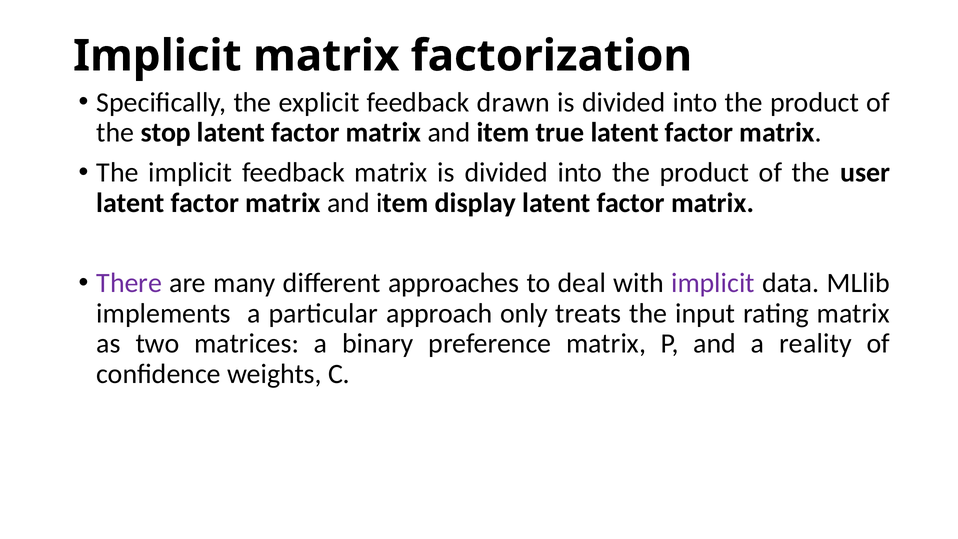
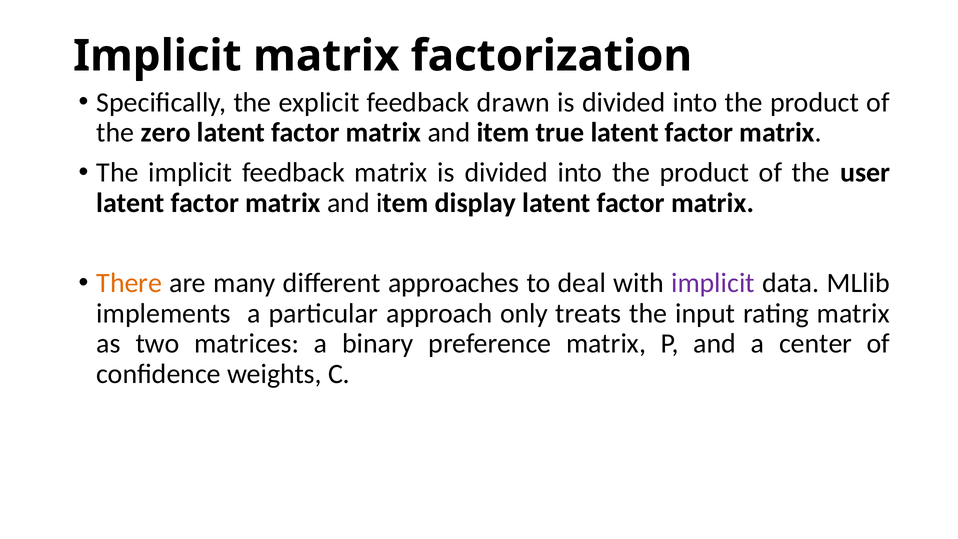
stop: stop -> zero
There colour: purple -> orange
reality: reality -> center
